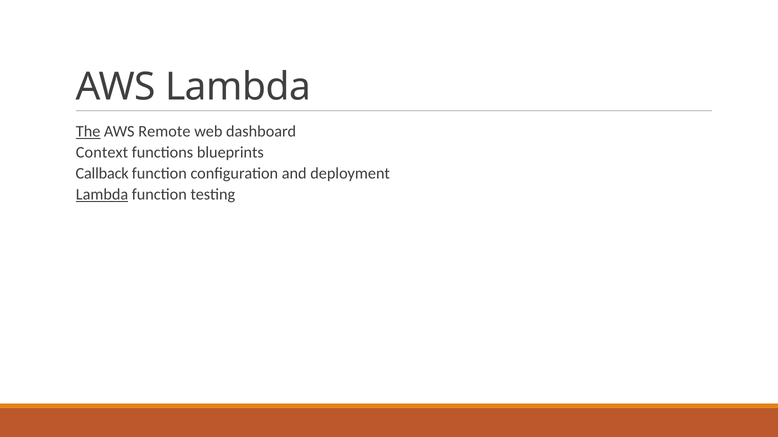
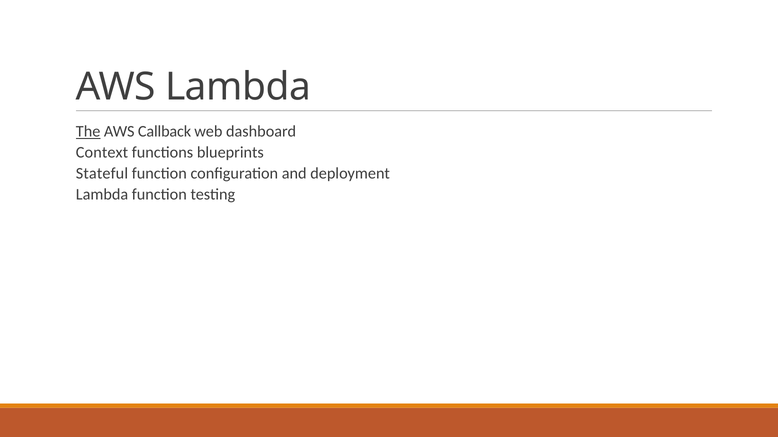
Remote: Remote -> Callback
Callback: Callback -> Stateful
Lambda at (102, 195) underline: present -> none
